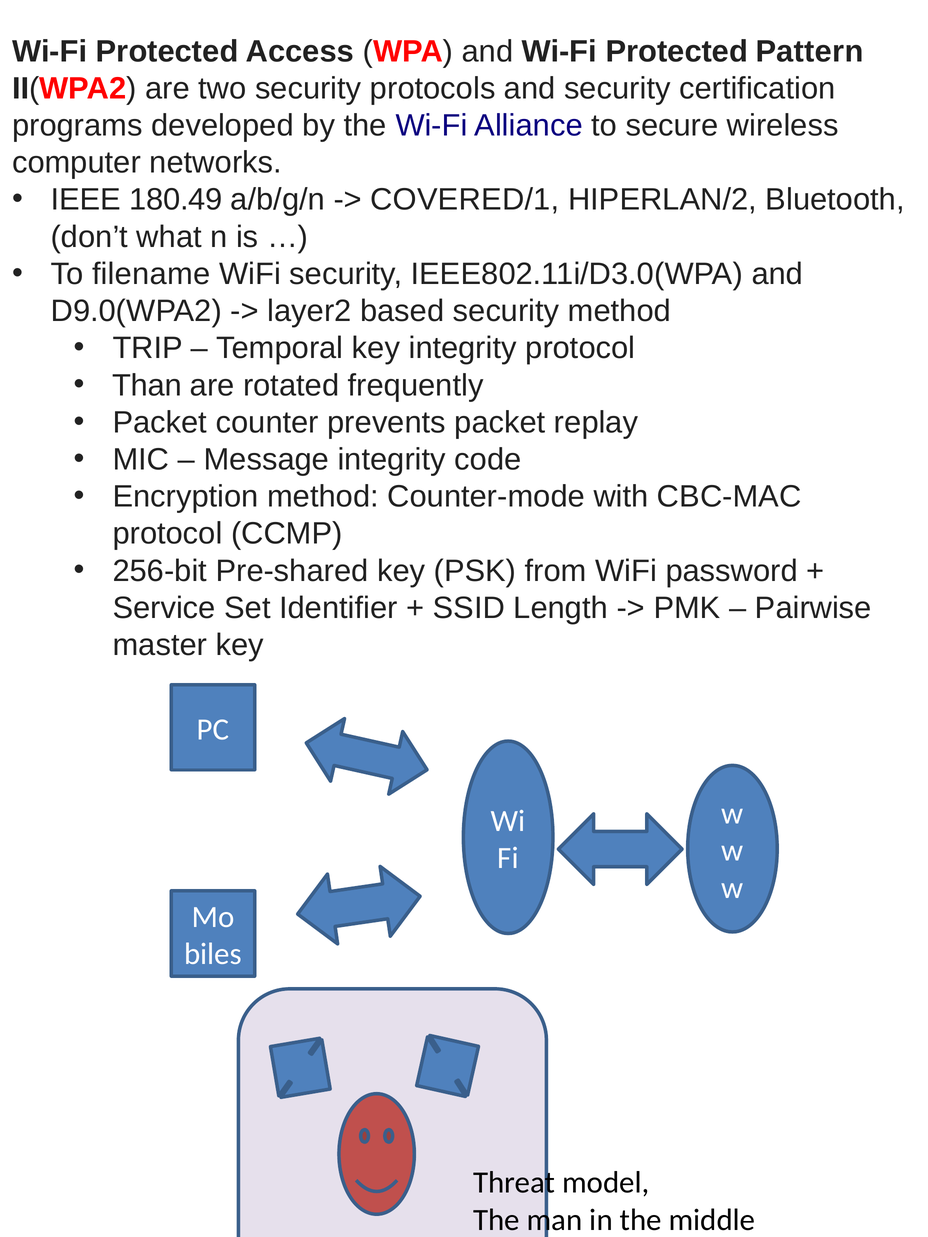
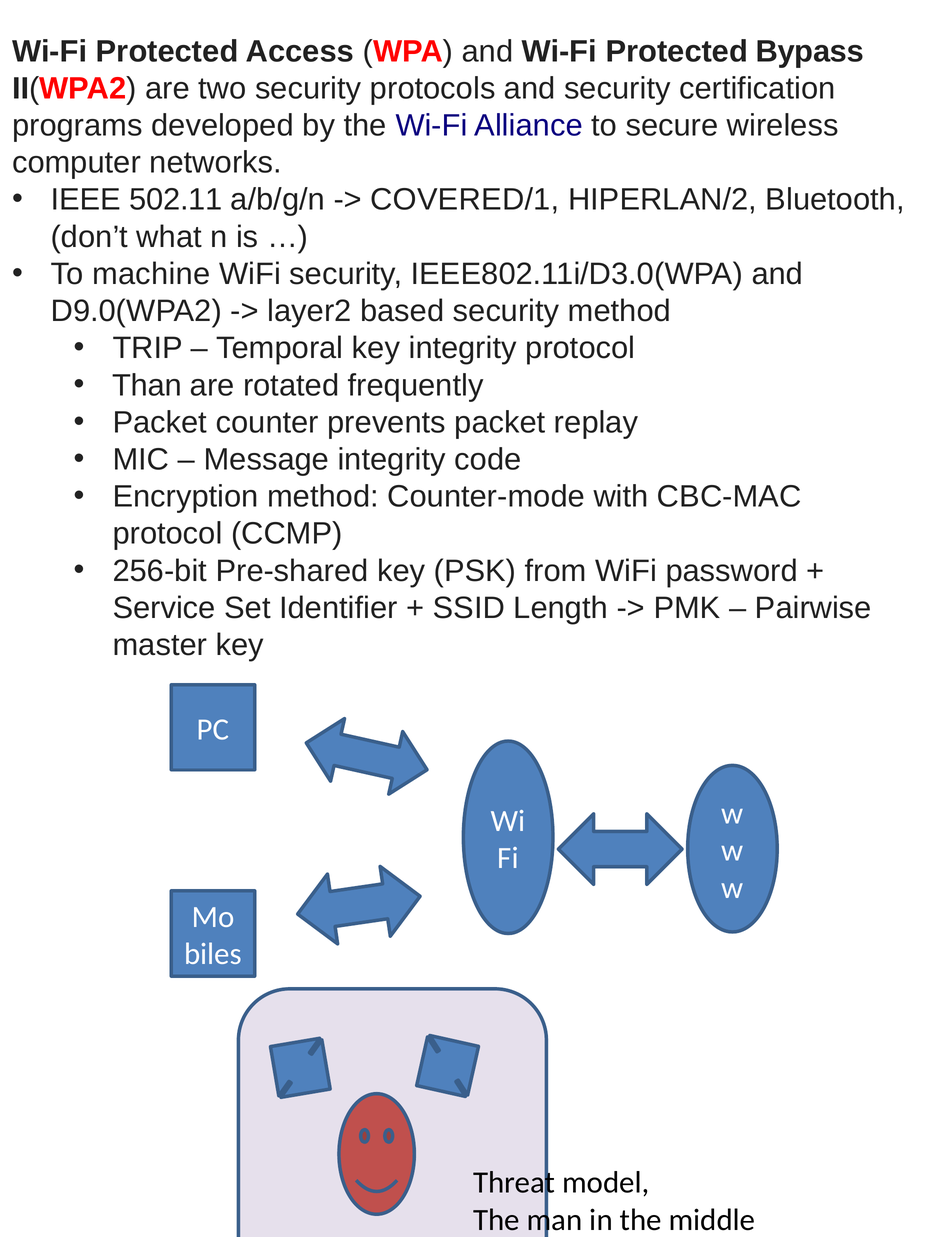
Pattern: Pattern -> Bypass
180.49: 180.49 -> 502.11
filename: filename -> machine
